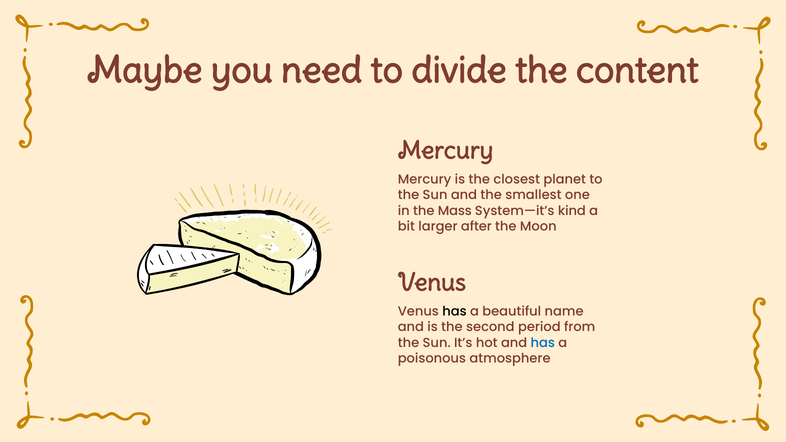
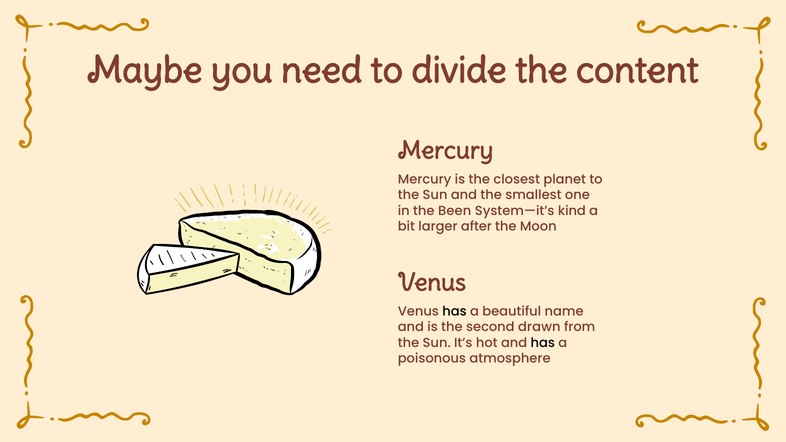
Mass: Mass -> Been
period: period -> drawn
has at (543, 343) colour: blue -> black
